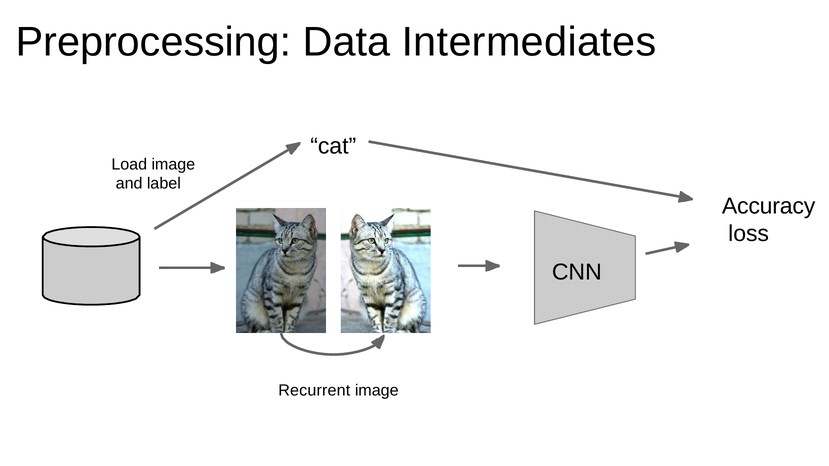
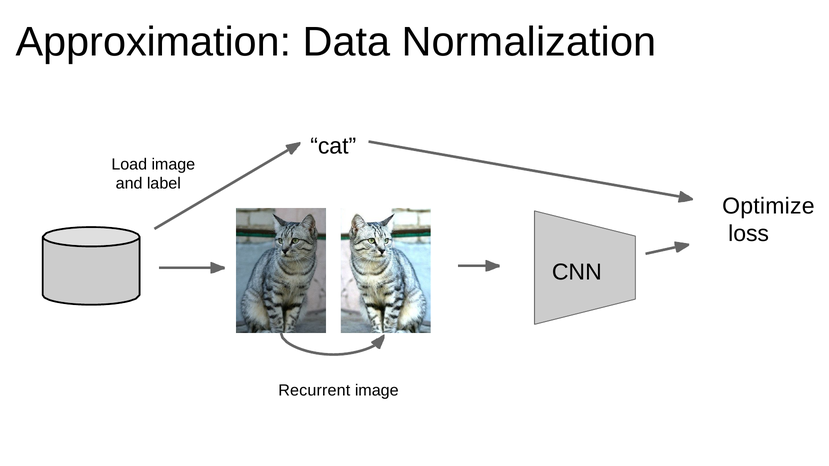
Preprocessing: Preprocessing -> Approximation
Intermediates: Intermediates -> Normalization
Accuracy: Accuracy -> Optimize
